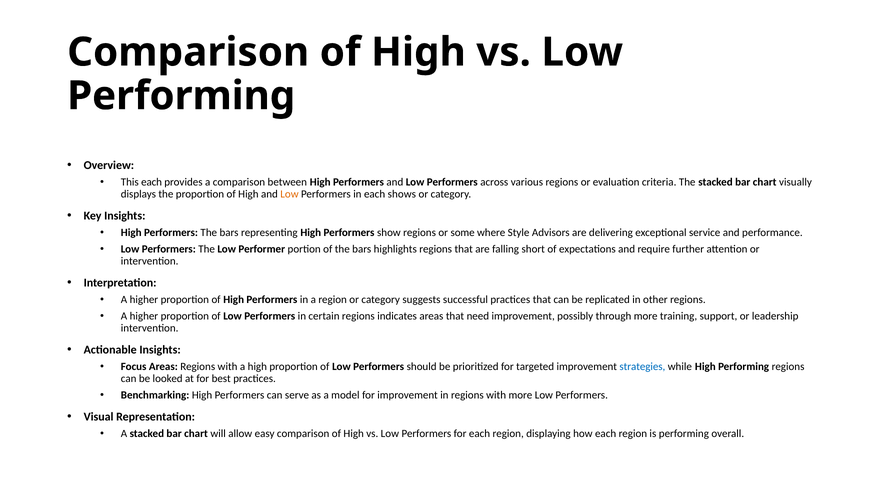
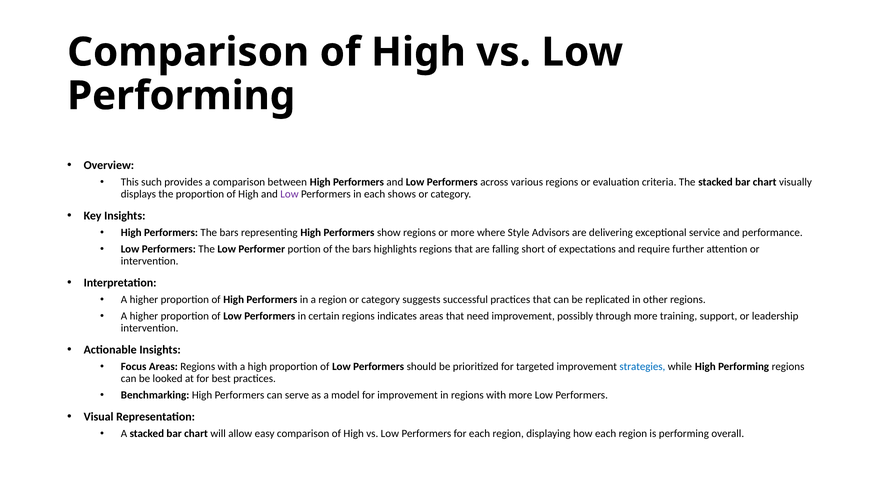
This each: each -> such
Low at (289, 194) colour: orange -> purple
or some: some -> more
